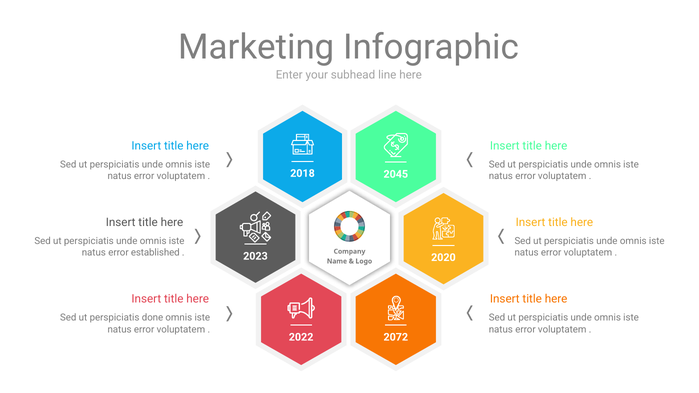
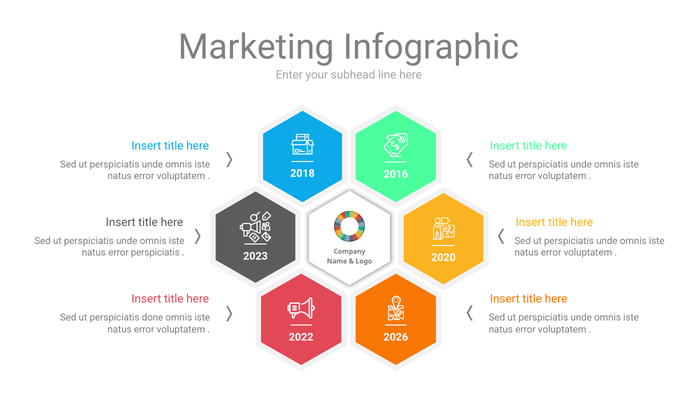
2045: 2045 -> 2016
error established: established -> perspiciatis
2072: 2072 -> 2026
